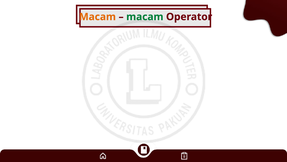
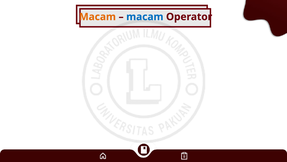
macam at (145, 17) colour: green -> blue
